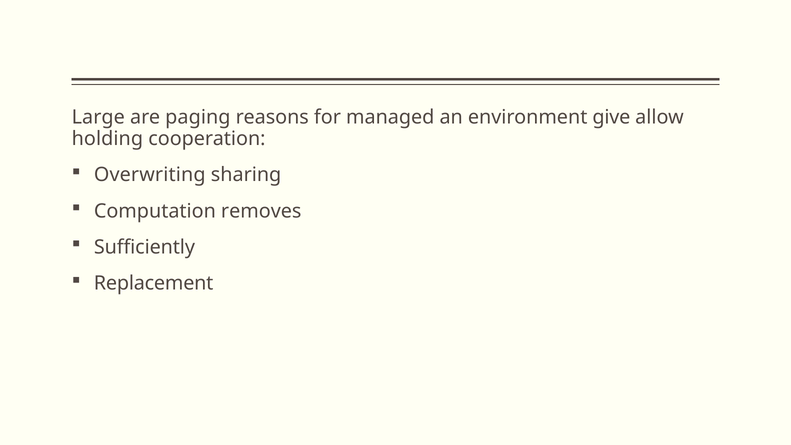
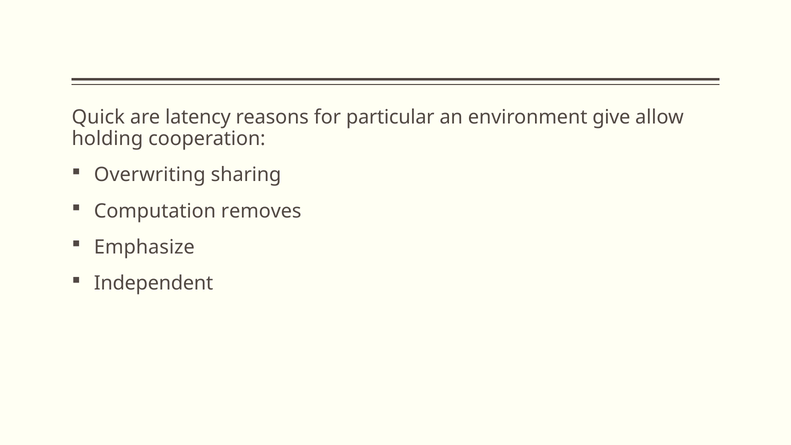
Large: Large -> Quick
paging: paging -> latency
managed: managed -> particular
Sufficiently: Sufficiently -> Emphasize
Replacement: Replacement -> Independent
